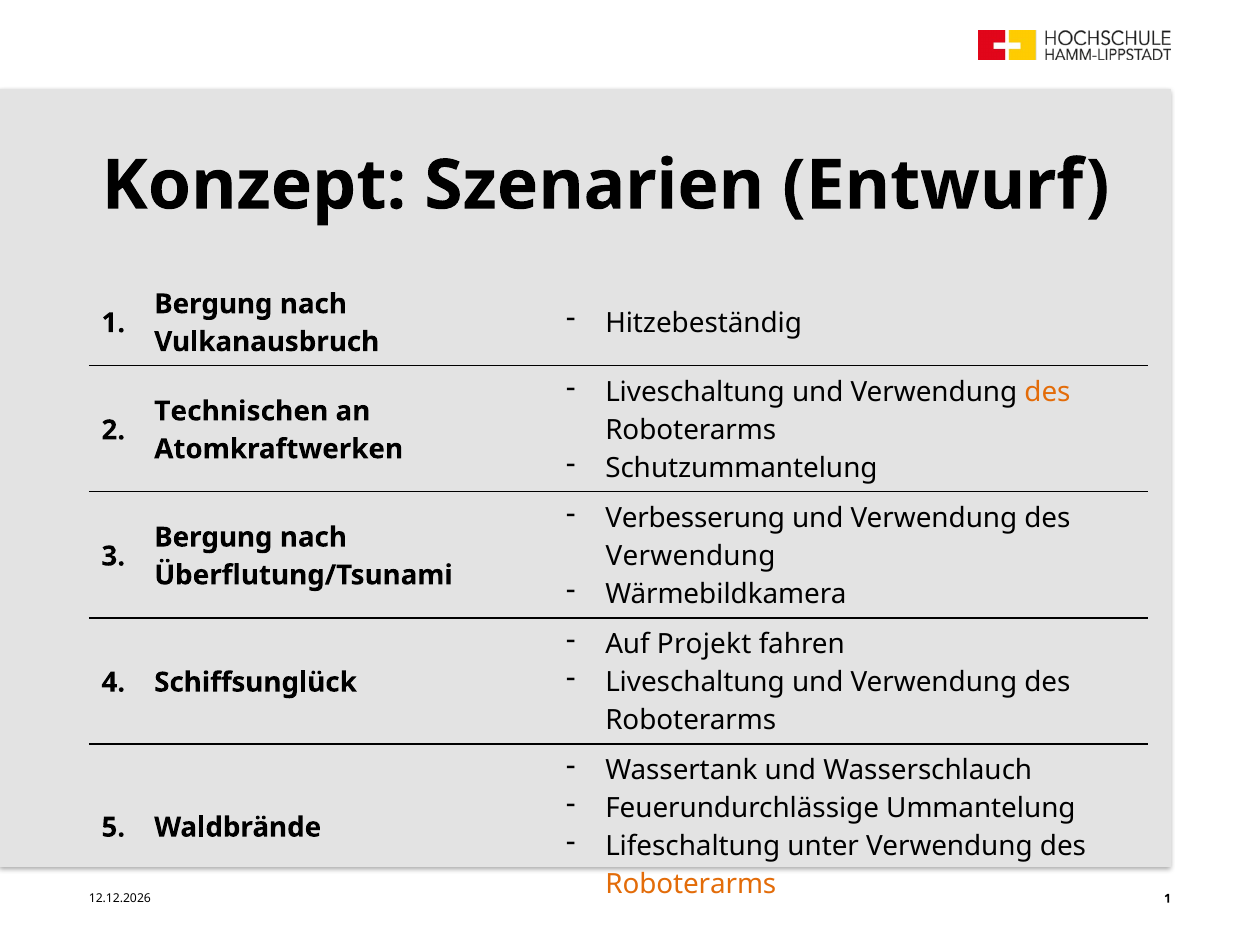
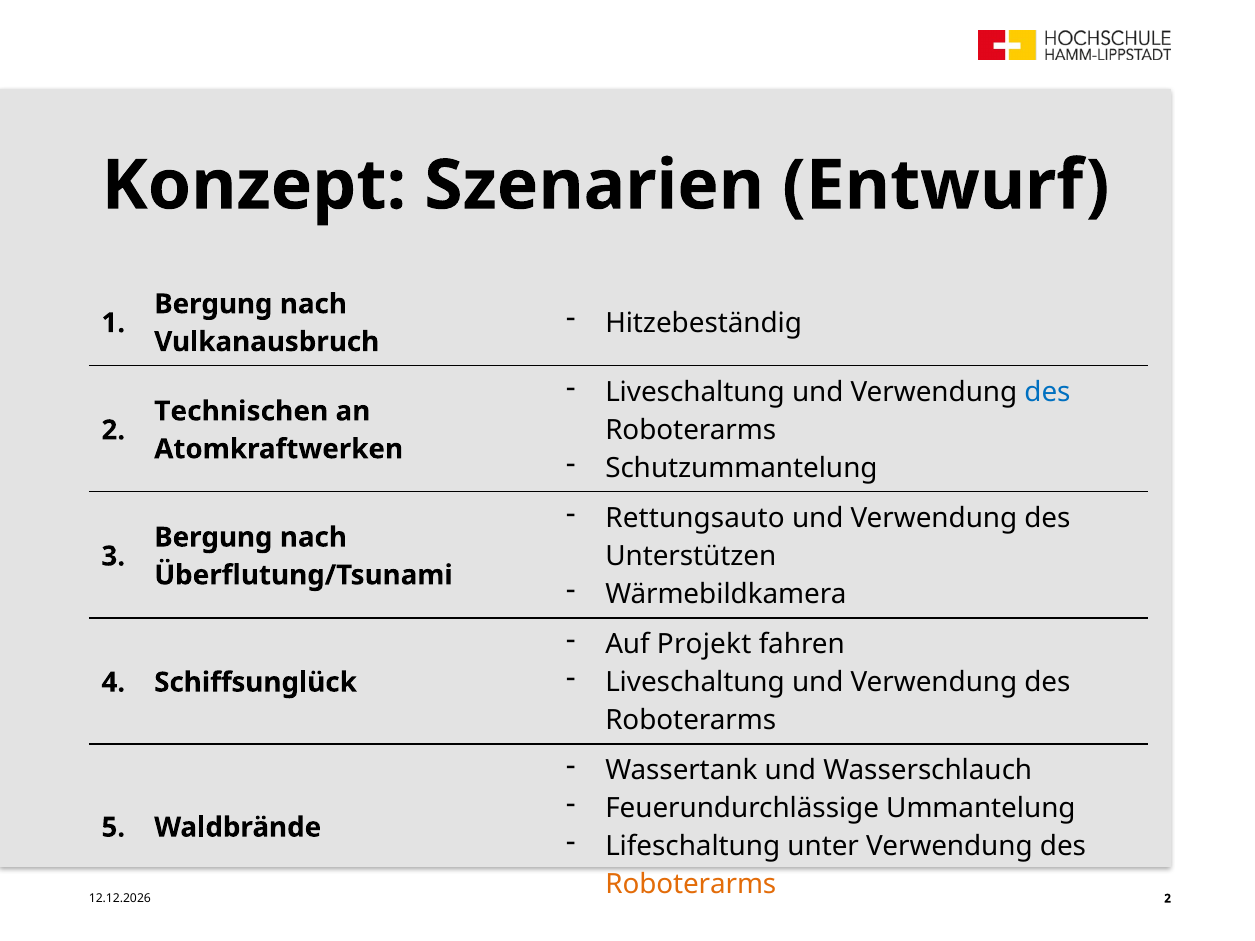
des at (1047, 392) colour: orange -> blue
Verbesserung: Verbesserung -> Rettungsauto
Verwendung at (691, 556): Verwendung -> Unterstützen
1 at (1168, 899): 1 -> 2
